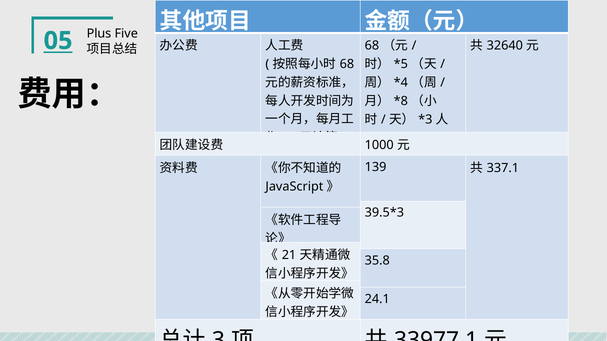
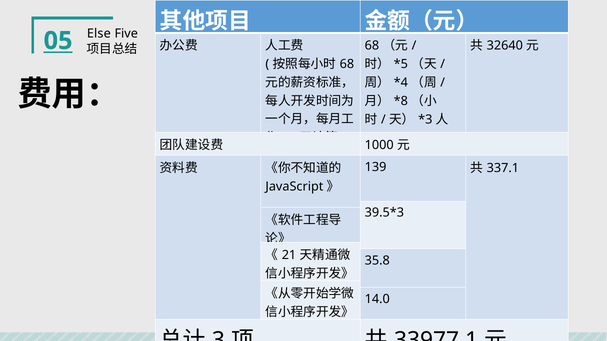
Plus: Plus -> Else
24.1: 24.1 -> 14.0
